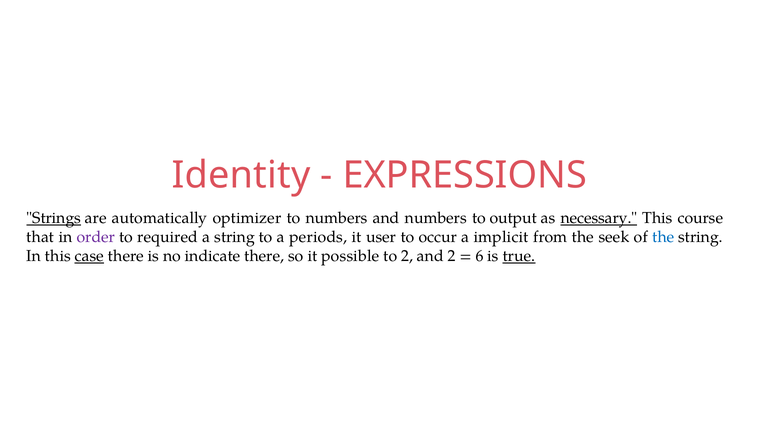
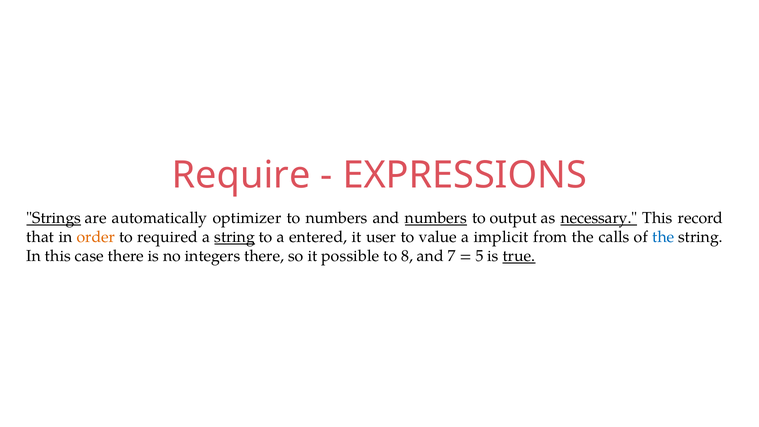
Identity: Identity -> Require
numbers at (436, 218) underline: none -> present
course: course -> record
order colour: purple -> orange
string at (235, 237) underline: none -> present
periods: periods -> entered
occur: occur -> value
seek: seek -> calls
case underline: present -> none
indicate: indicate -> integers
to 2: 2 -> 8
and 2: 2 -> 7
6: 6 -> 5
